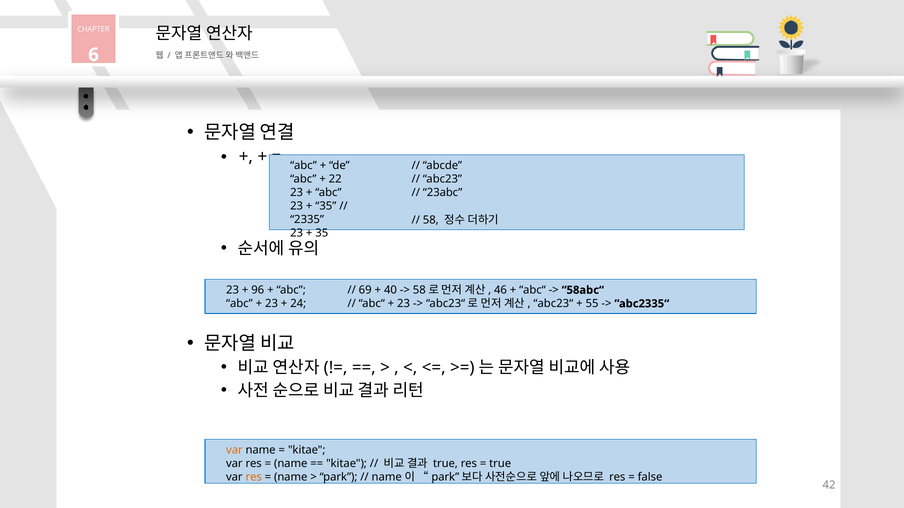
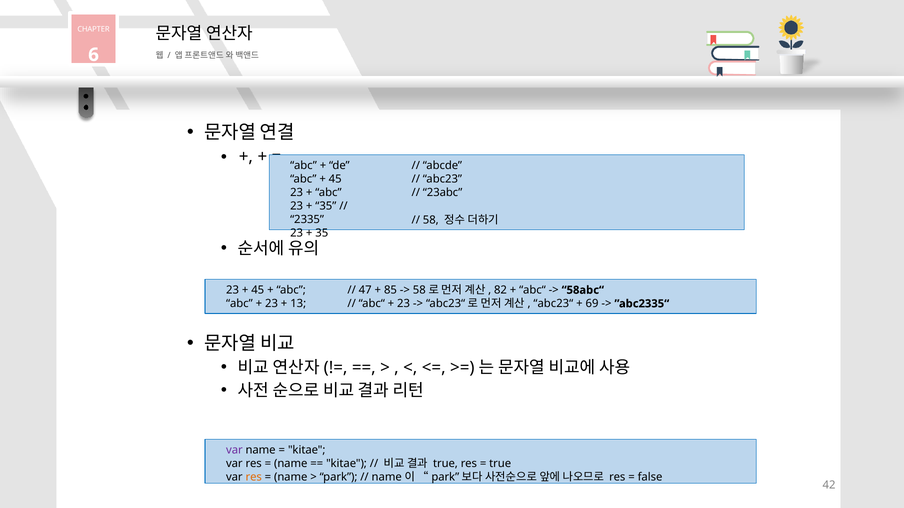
22 at (335, 179): 22 -> 45
96 at (258, 290): 96 -> 45
69: 69 -> 47
40: 40 -> 85
46: 46 -> 82
24: 24 -> 13
55: 55 -> 69
var at (234, 451) colour: orange -> purple
